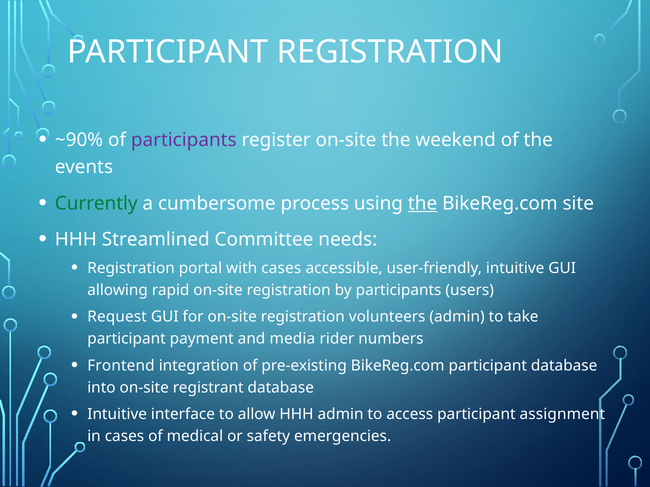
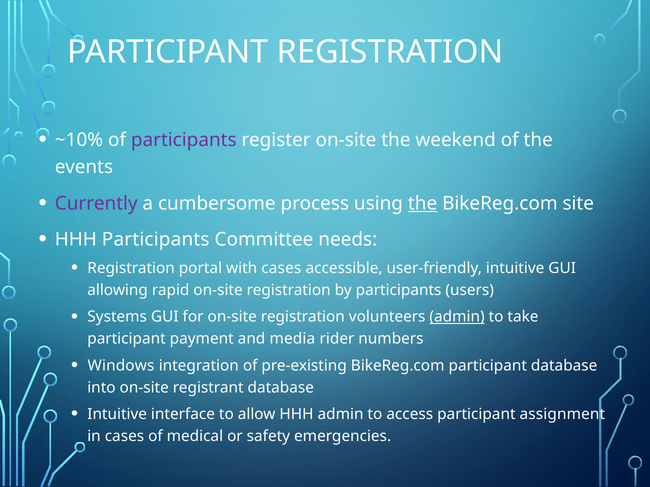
~90%: ~90% -> ~10%
Currently colour: green -> purple
HHH Streamlined: Streamlined -> Participants
Request: Request -> Systems
admin at (457, 317) underline: none -> present
Frontend: Frontend -> Windows
